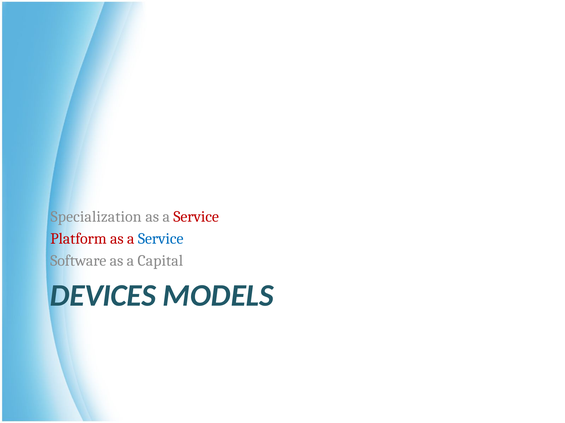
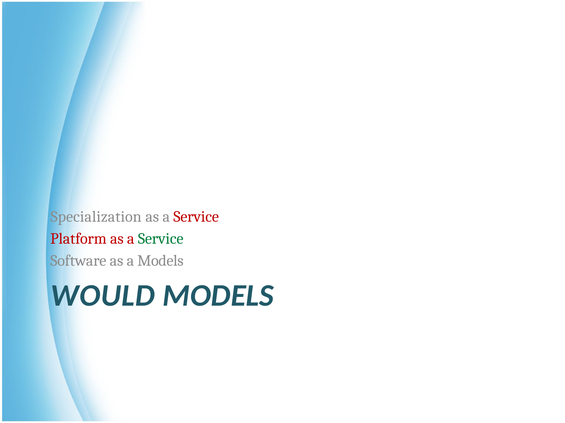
Service at (161, 239) colour: blue -> green
a Capital: Capital -> Models
DEVICES: DEVICES -> WOULD
